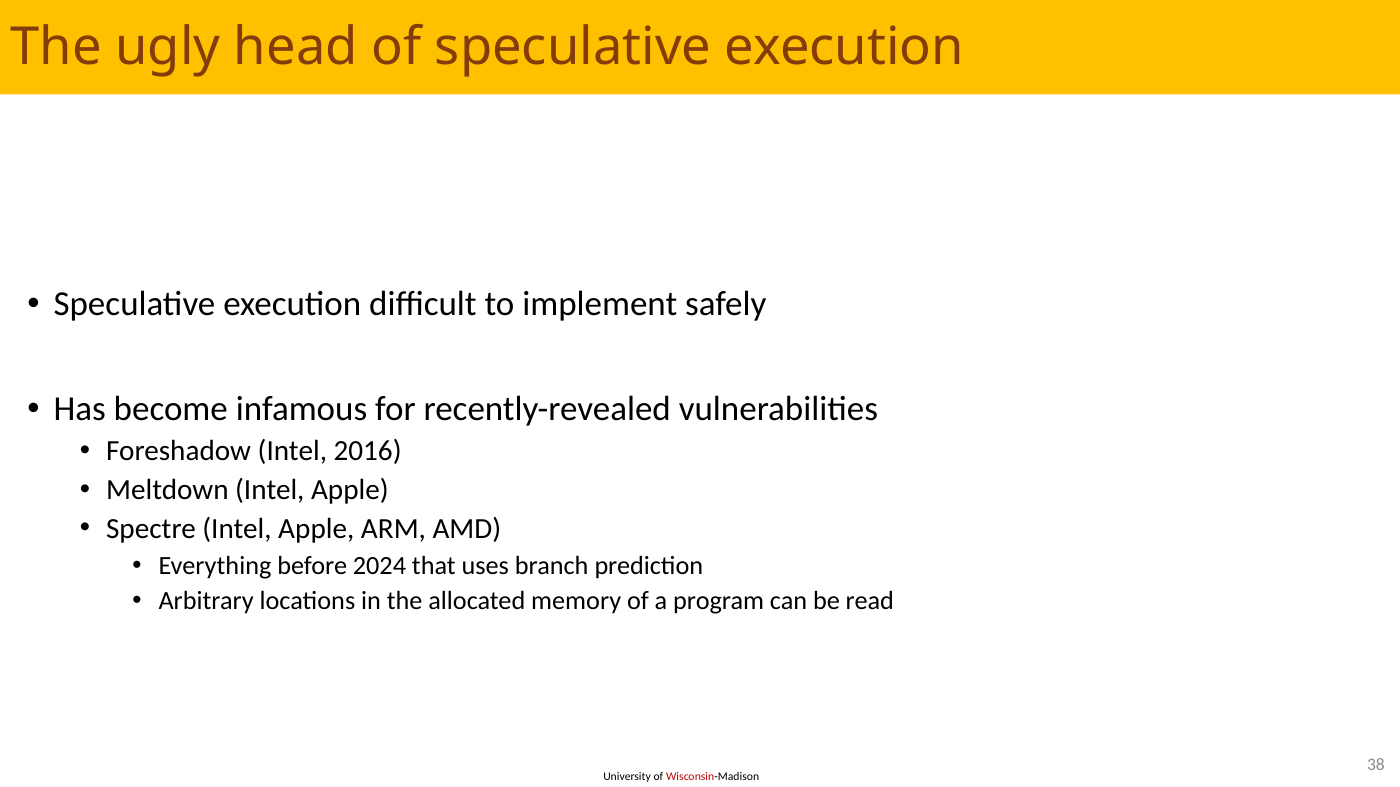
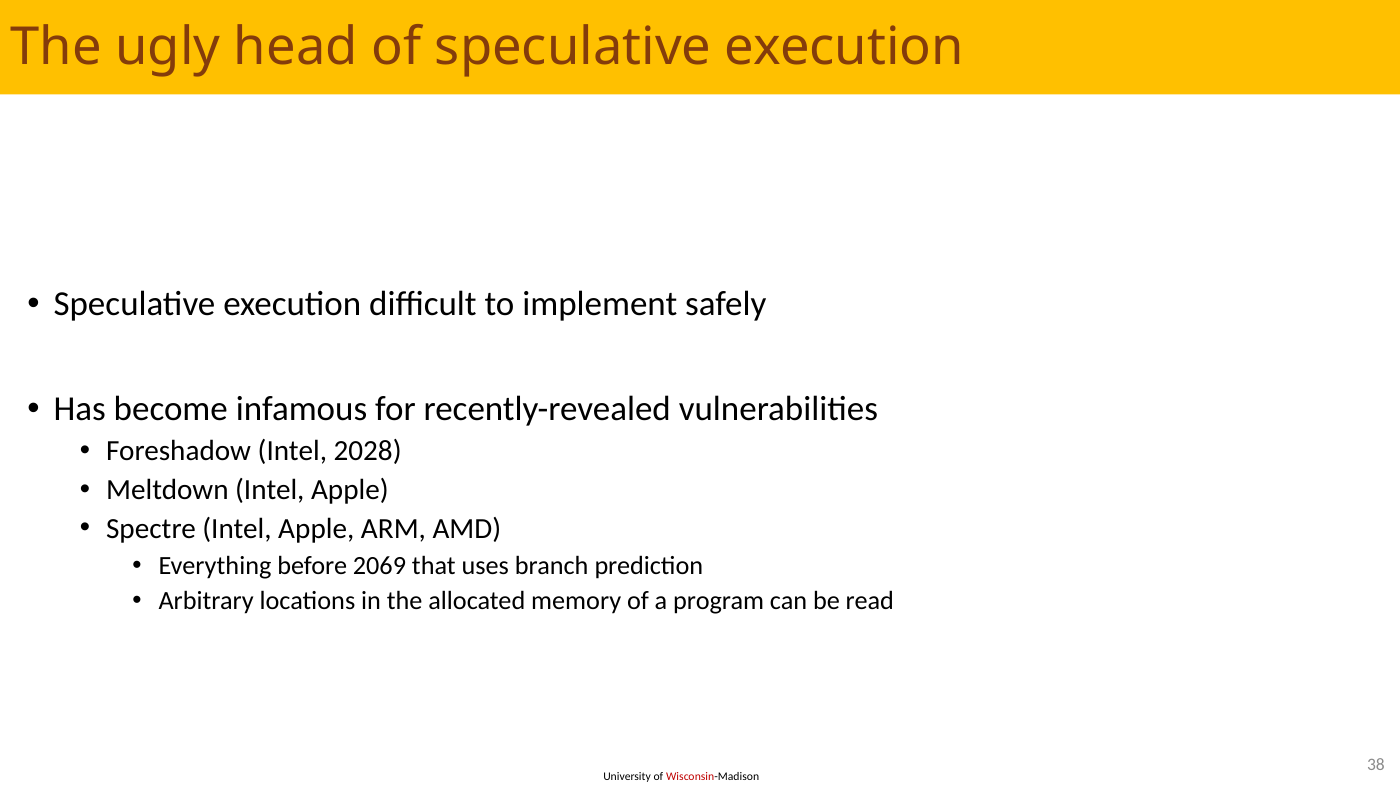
2016: 2016 -> 2028
2024: 2024 -> 2069
